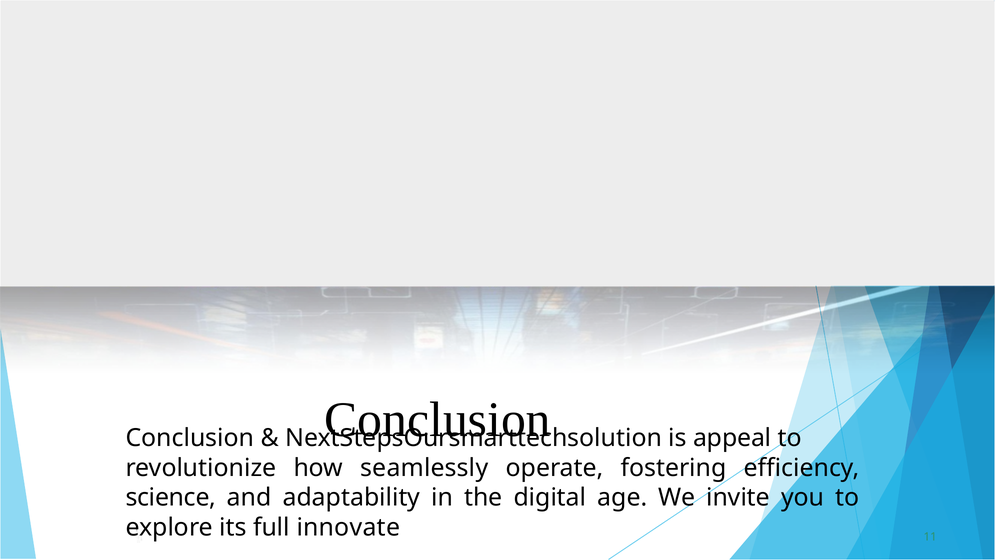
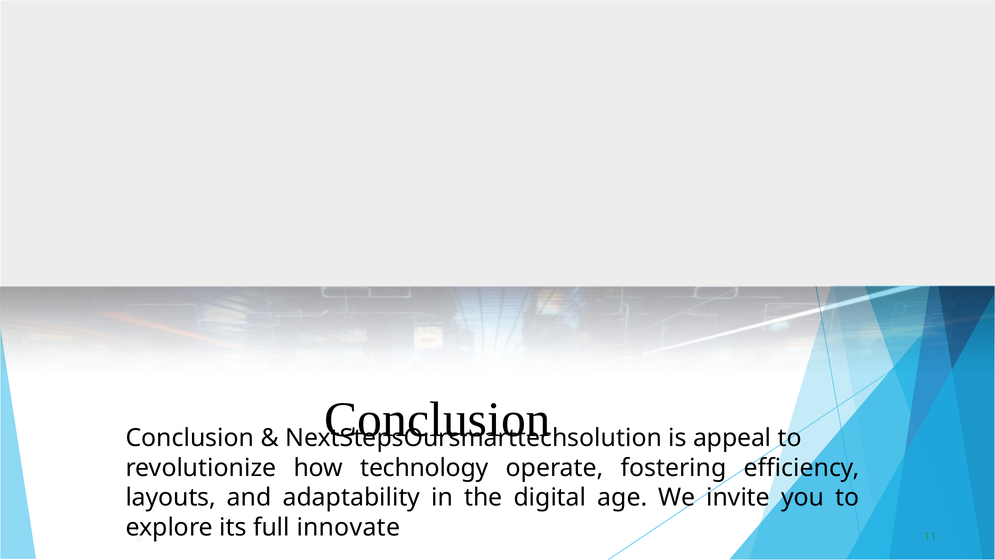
seamlessly: seamlessly -> technology
science: science -> layouts
